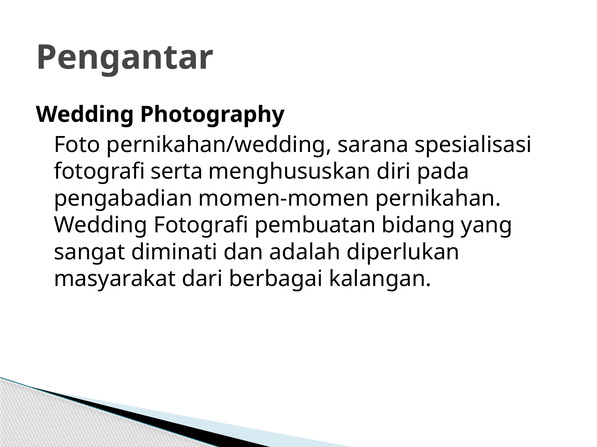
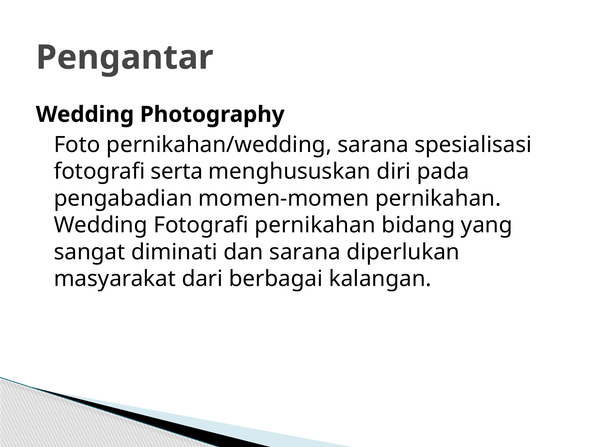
Fotografi pembuatan: pembuatan -> pernikahan
dan adalah: adalah -> sarana
